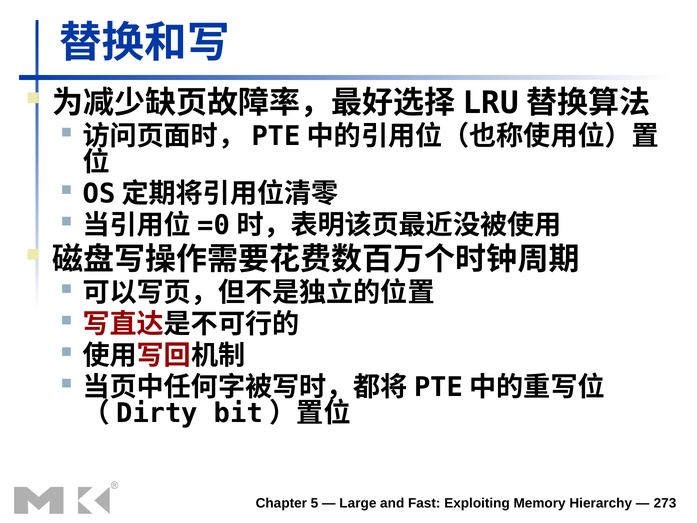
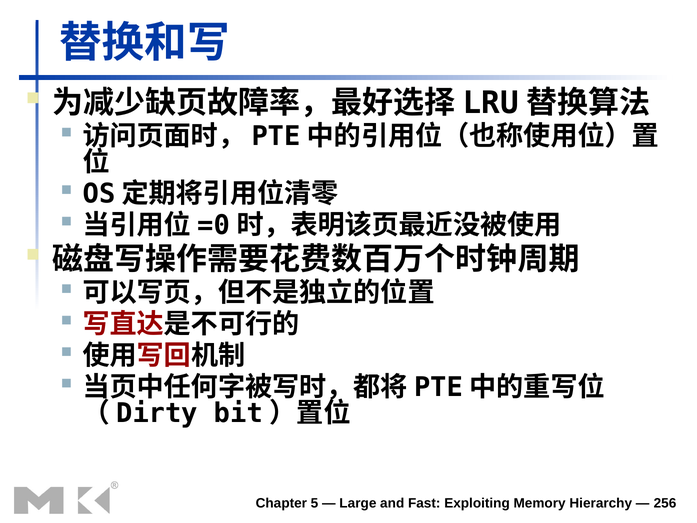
273: 273 -> 256
